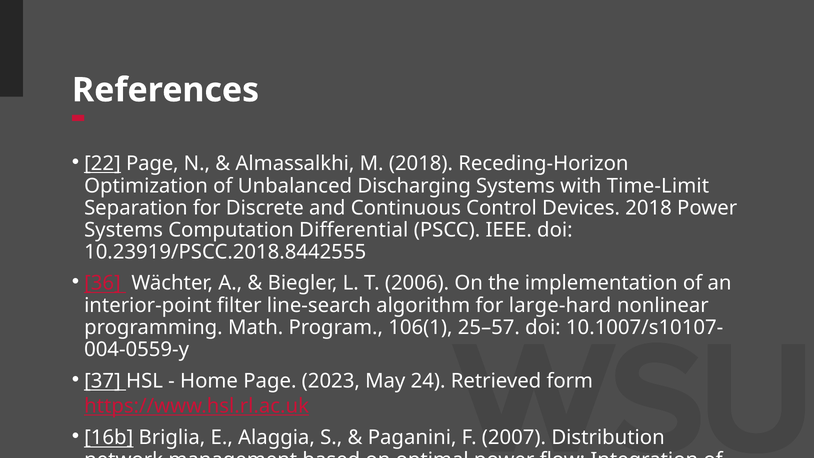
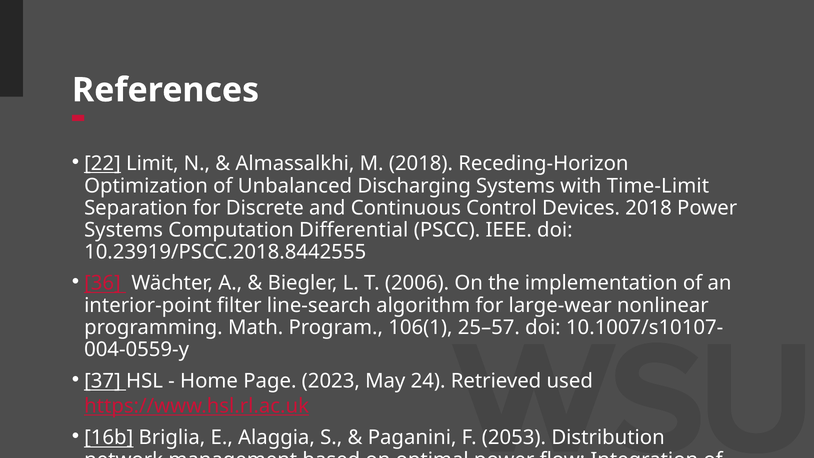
22 Page: Page -> Limit
large-hard: large-hard -> large-wear
form: form -> used
2007: 2007 -> 2053
